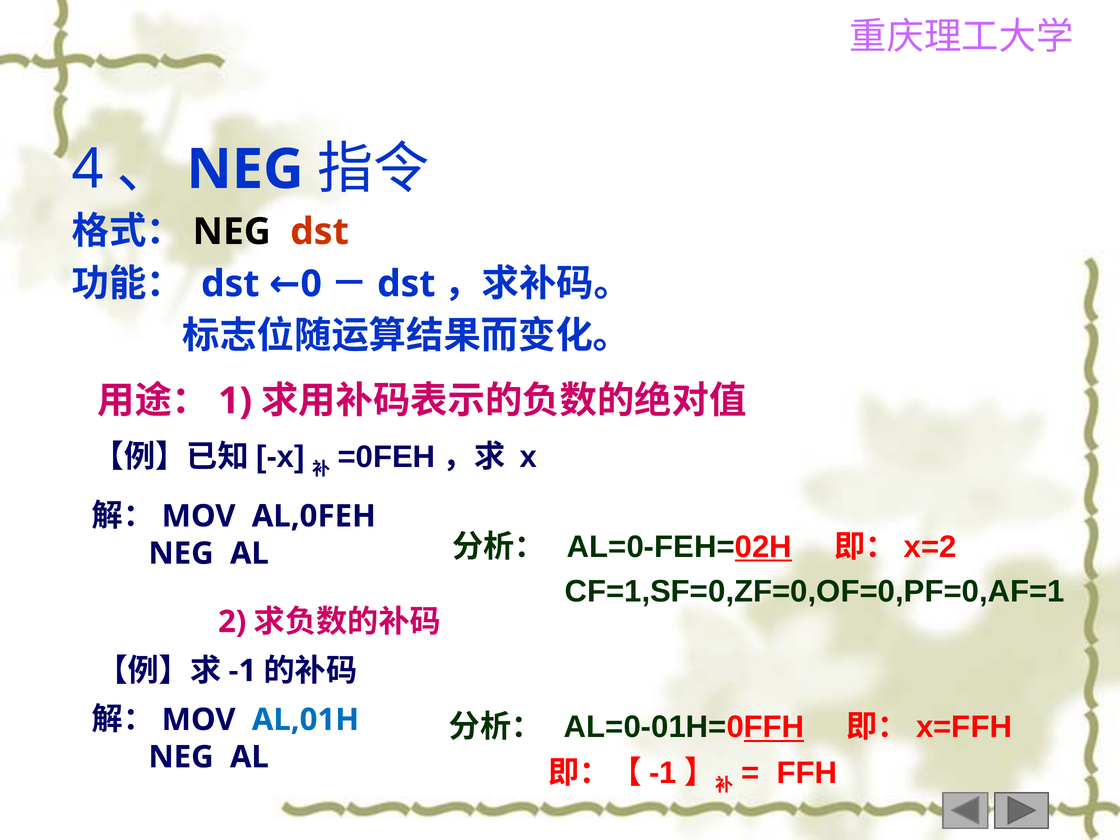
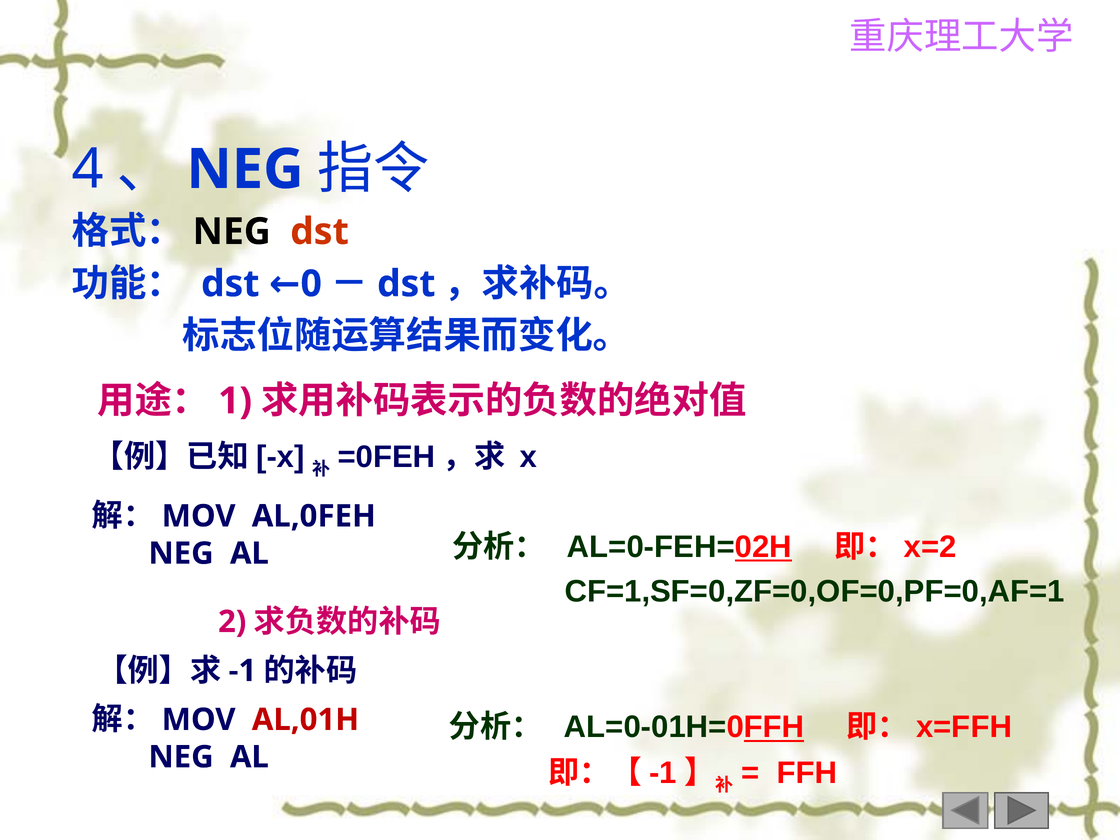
AL,01H colour: blue -> red
